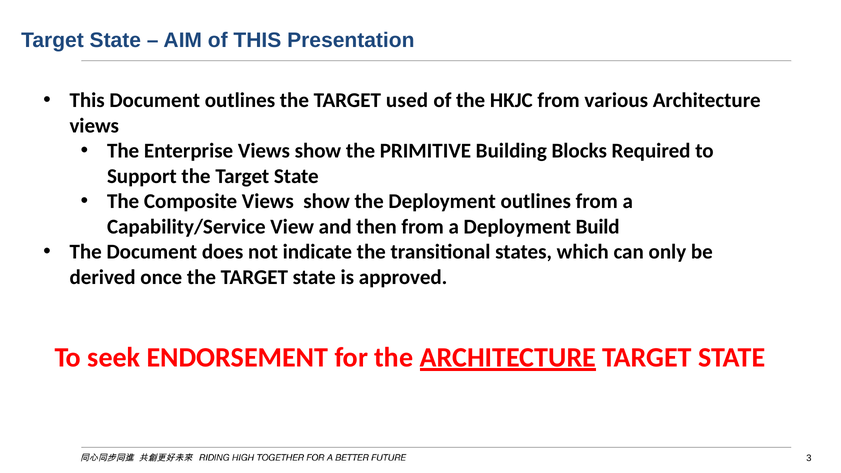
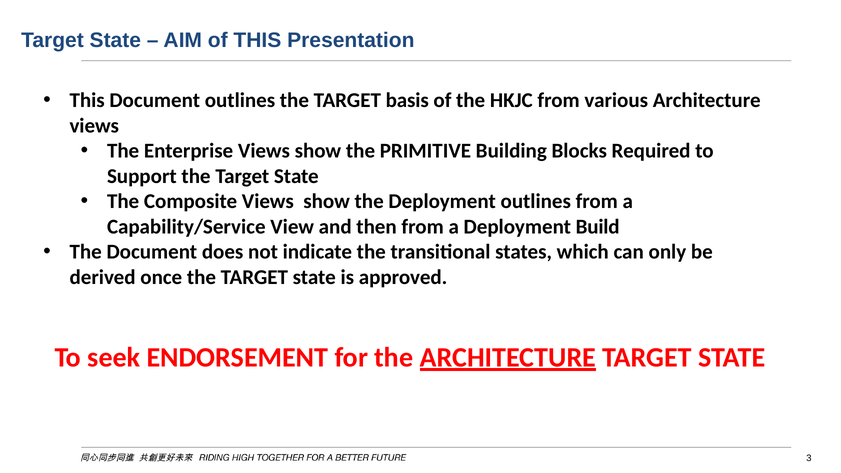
used: used -> basis
